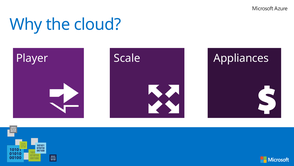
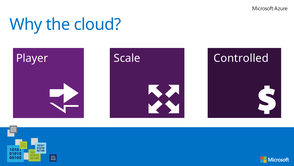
Appliances: Appliances -> Controlled
